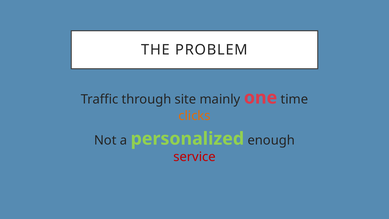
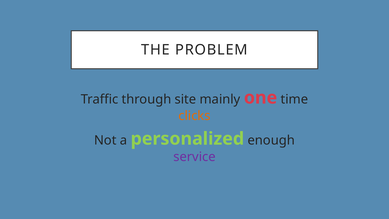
service colour: red -> purple
